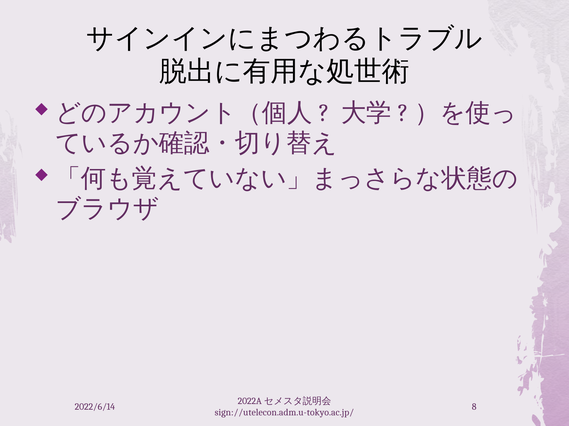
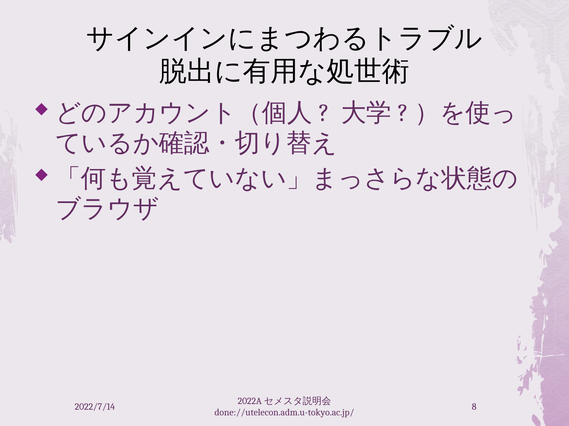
2022/6/14: 2022/6/14 -> 2022/7/14
sign://utelecon.adm.u-tokyo.ac.jp/: sign://utelecon.adm.u-tokyo.ac.jp/ -> done://utelecon.adm.u-tokyo.ac.jp/
